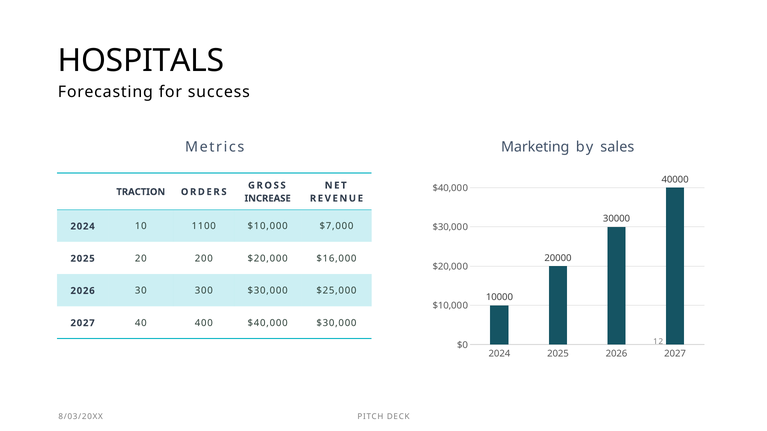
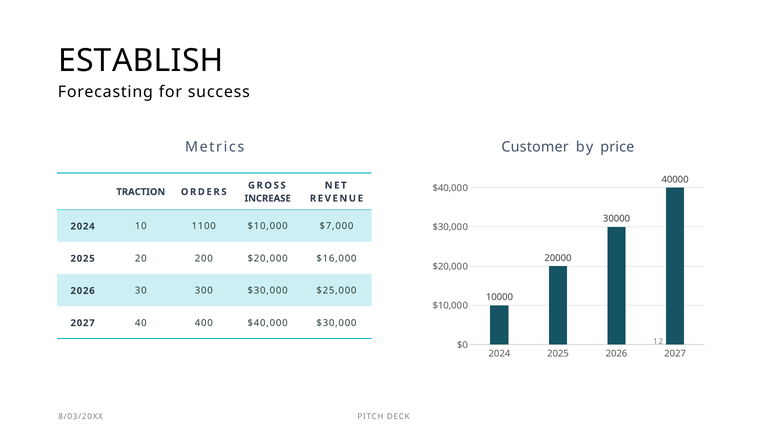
HOSPITALS: HOSPITALS -> ESTABLISH
Marketing: Marketing -> Customer
sales: sales -> price
